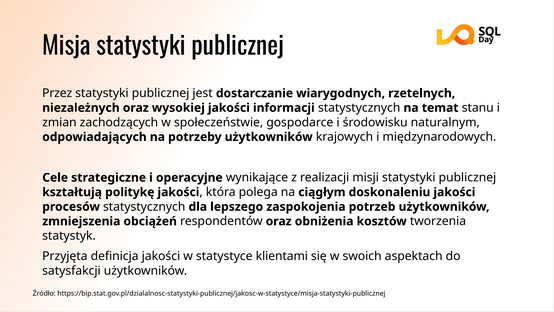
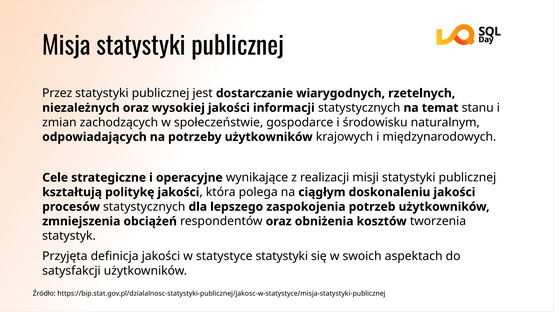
statystyce klientami: klientami -> statystyki
